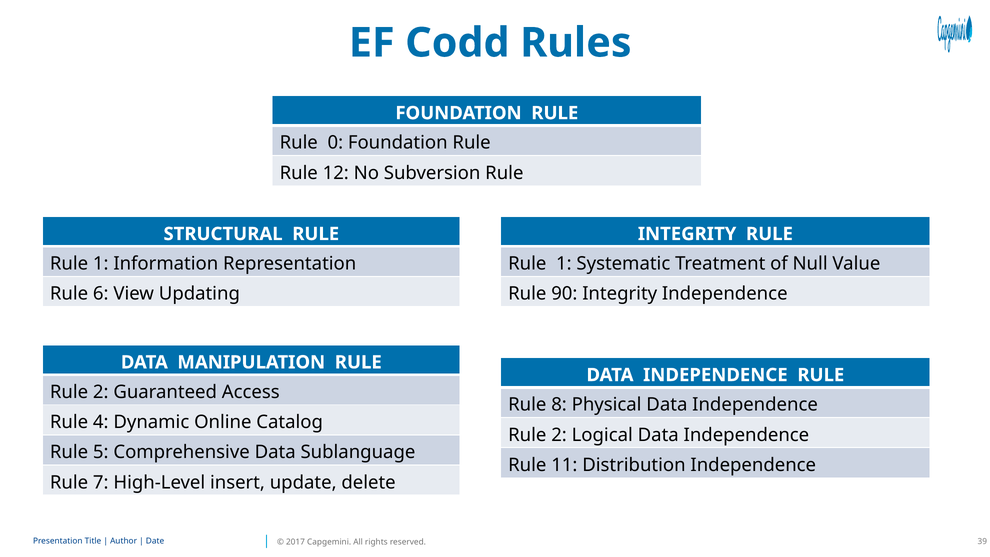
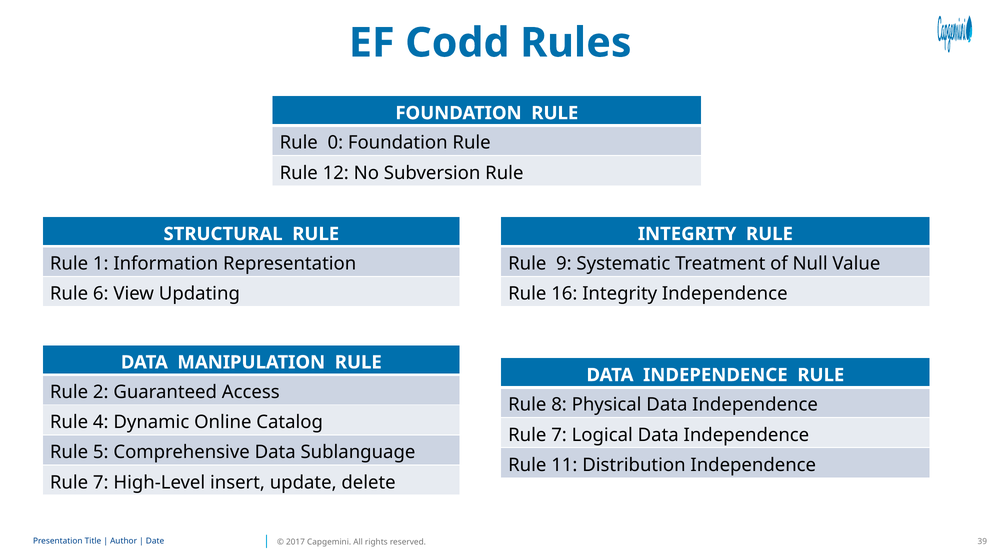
1 at (564, 264): 1 -> 9
90: 90 -> 16
2 at (559, 435): 2 -> 7
